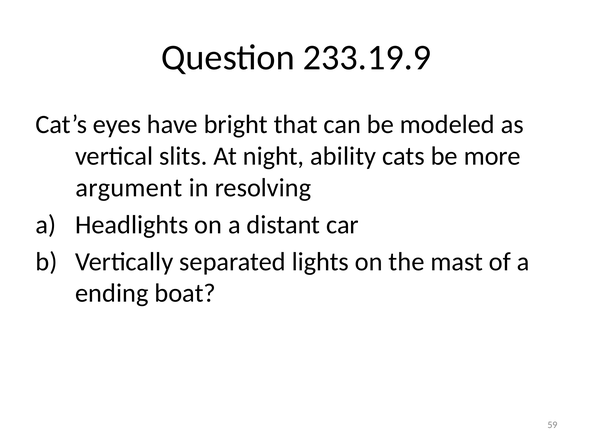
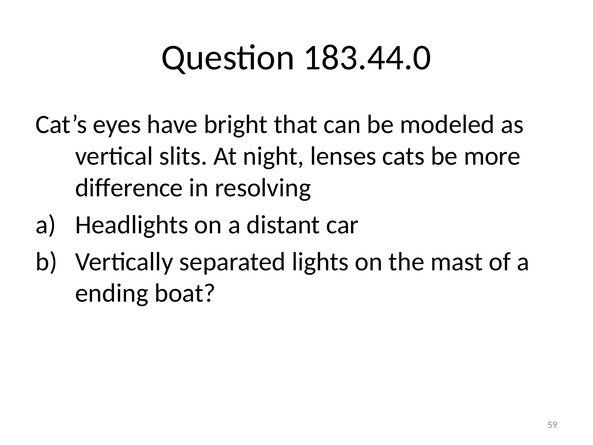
233.19.9: 233.19.9 -> 183.44.0
ability: ability -> lenses
argument: argument -> difference
